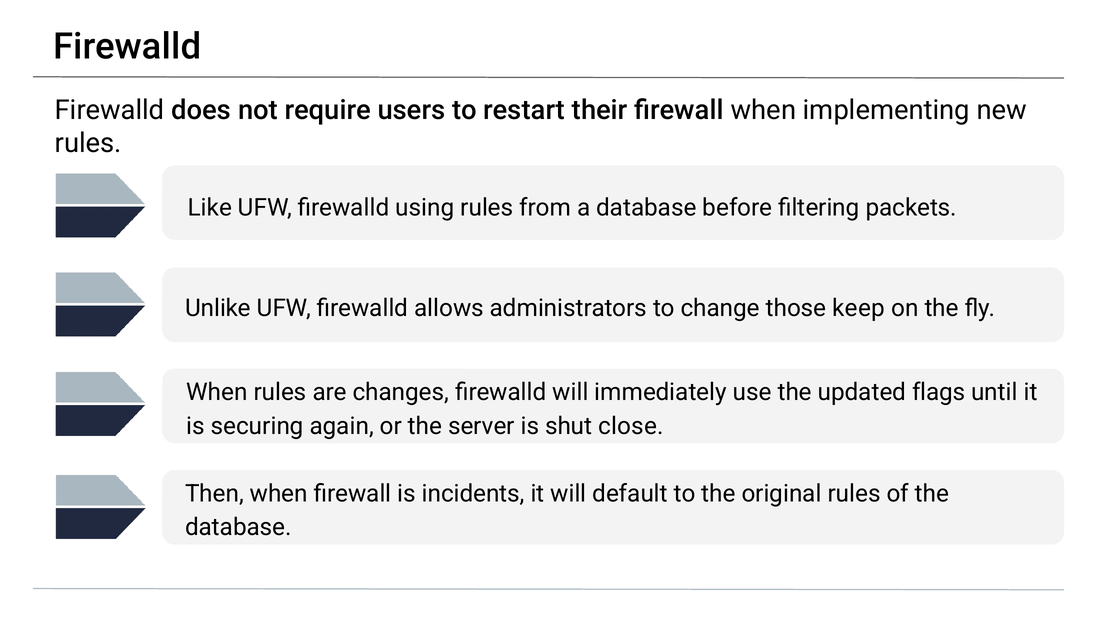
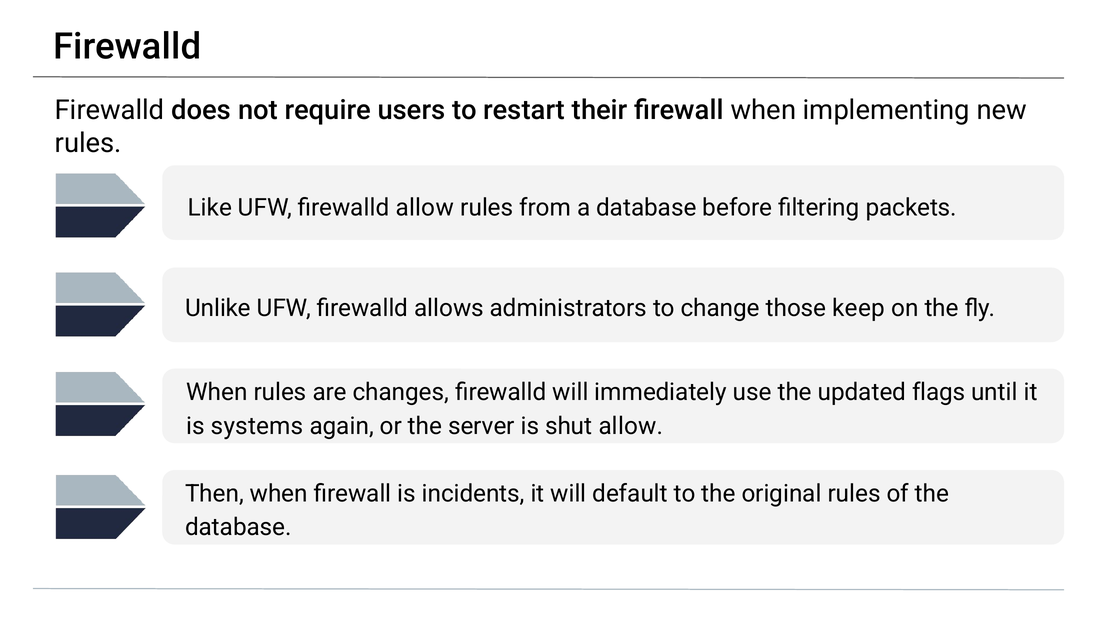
firewalld using: using -> allow
securing: securing -> systems
shut close: close -> allow
